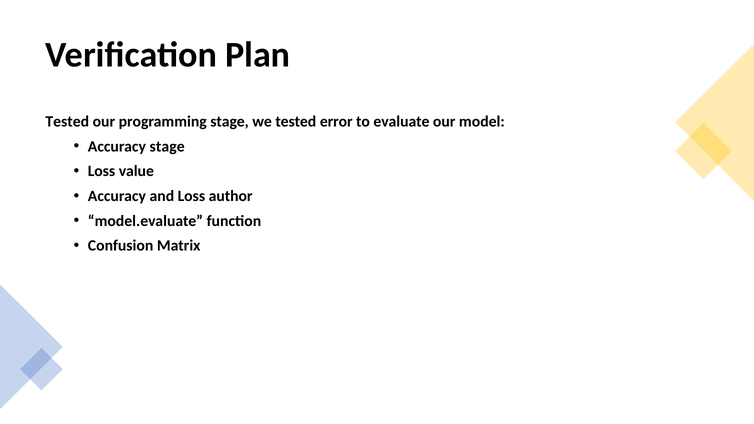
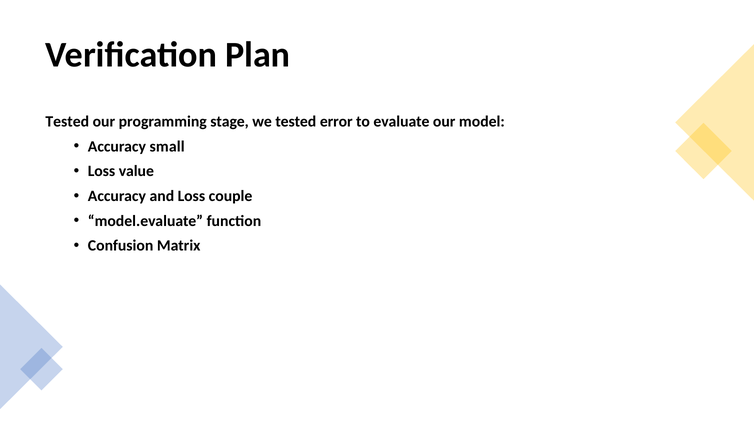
Accuracy stage: stage -> small
author: author -> couple
